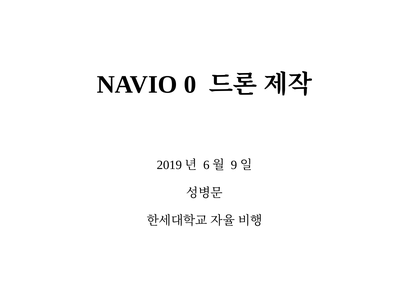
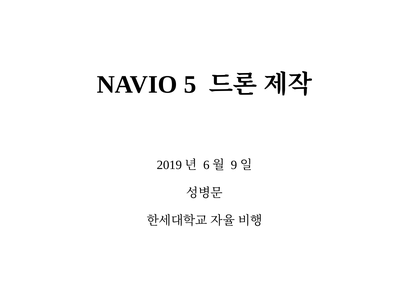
0: 0 -> 5
